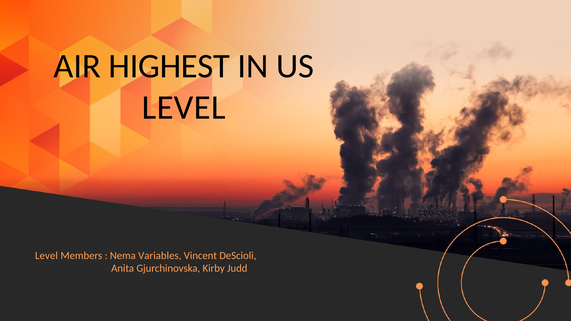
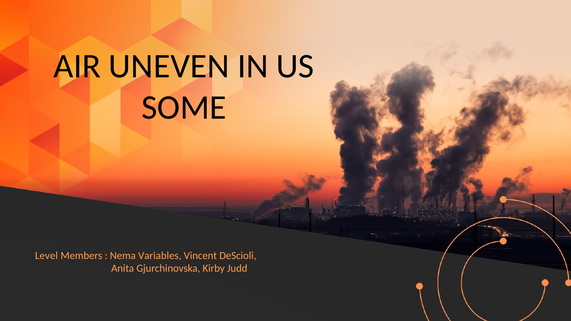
HIGHEST: HIGHEST -> UNEVEN
LEVEL at (184, 108): LEVEL -> SOME
